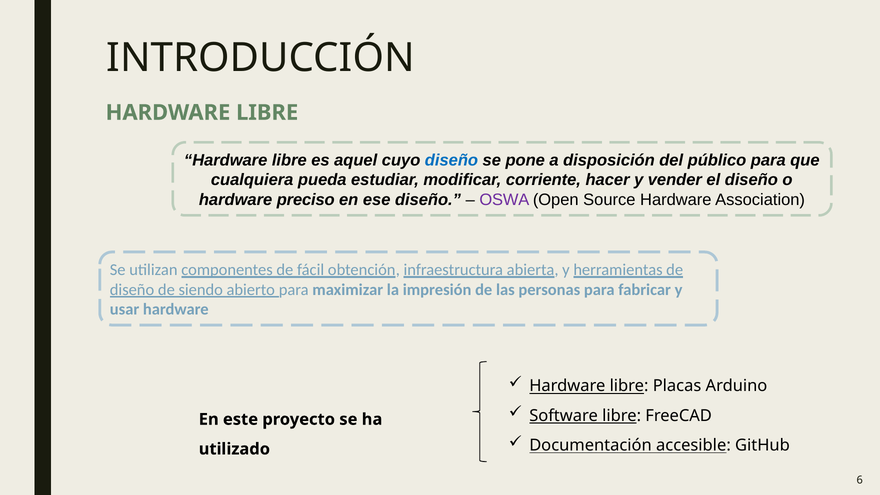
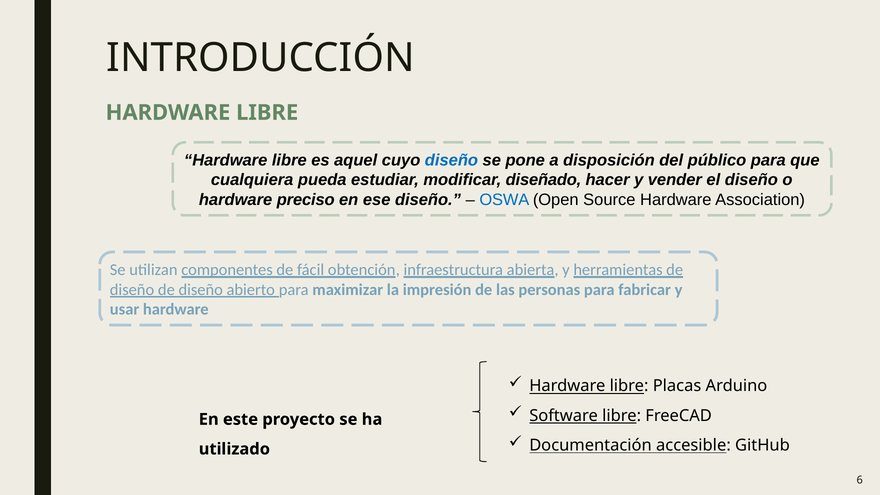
corriente: corriente -> diseñado
OSWA colour: purple -> blue
diseño de siendo: siendo -> diseño
